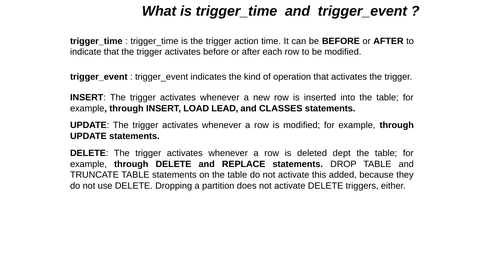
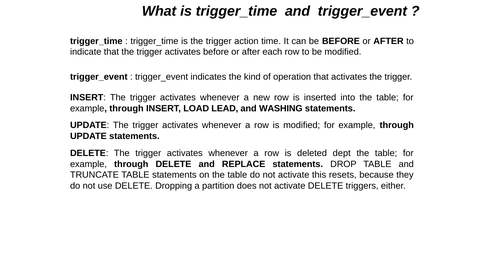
CLASSES: CLASSES -> WASHING
added: added -> resets
